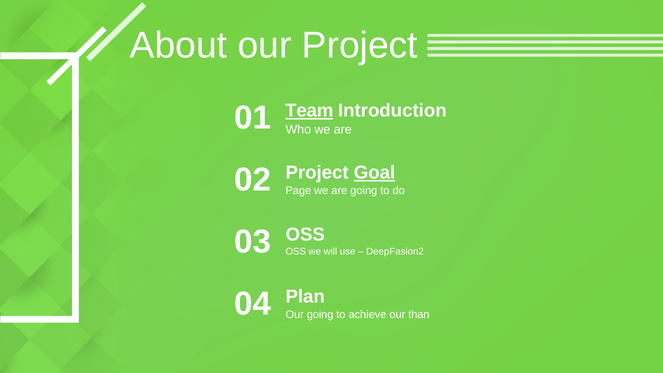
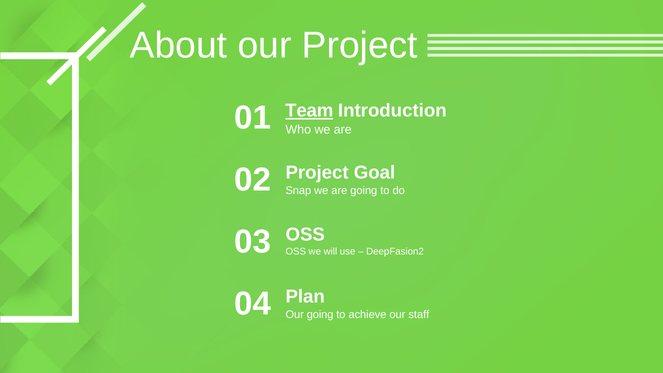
Goal underline: present -> none
Page: Page -> Snap
than: than -> staff
